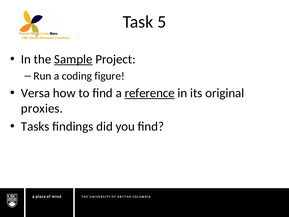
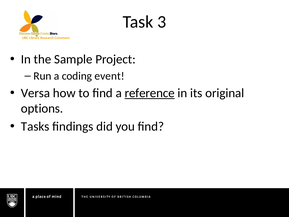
5: 5 -> 3
Sample underline: present -> none
figure: figure -> event
proxies: proxies -> options
